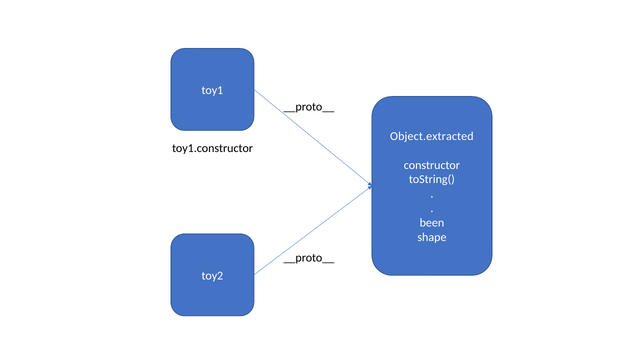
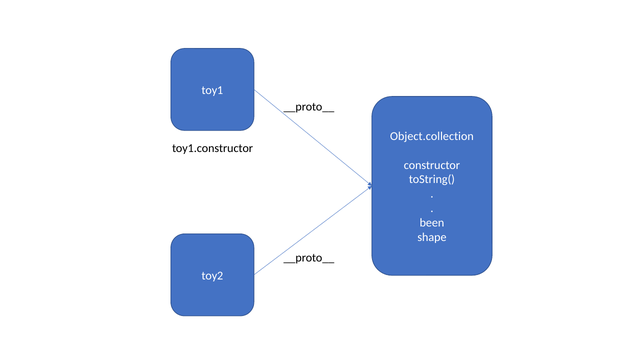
Object.extracted: Object.extracted -> Object.collection
